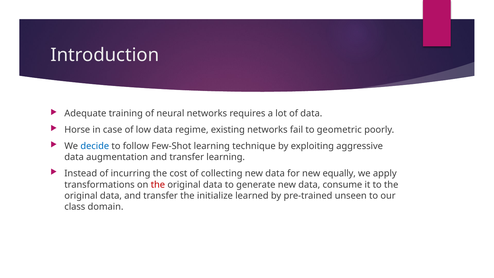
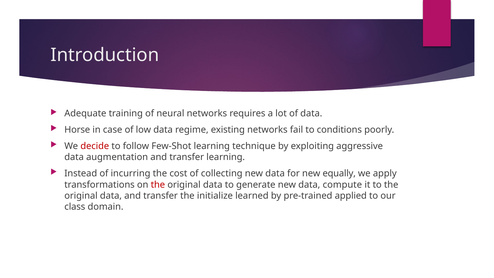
geometric: geometric -> conditions
decide colour: blue -> red
consume: consume -> compute
unseen: unseen -> applied
